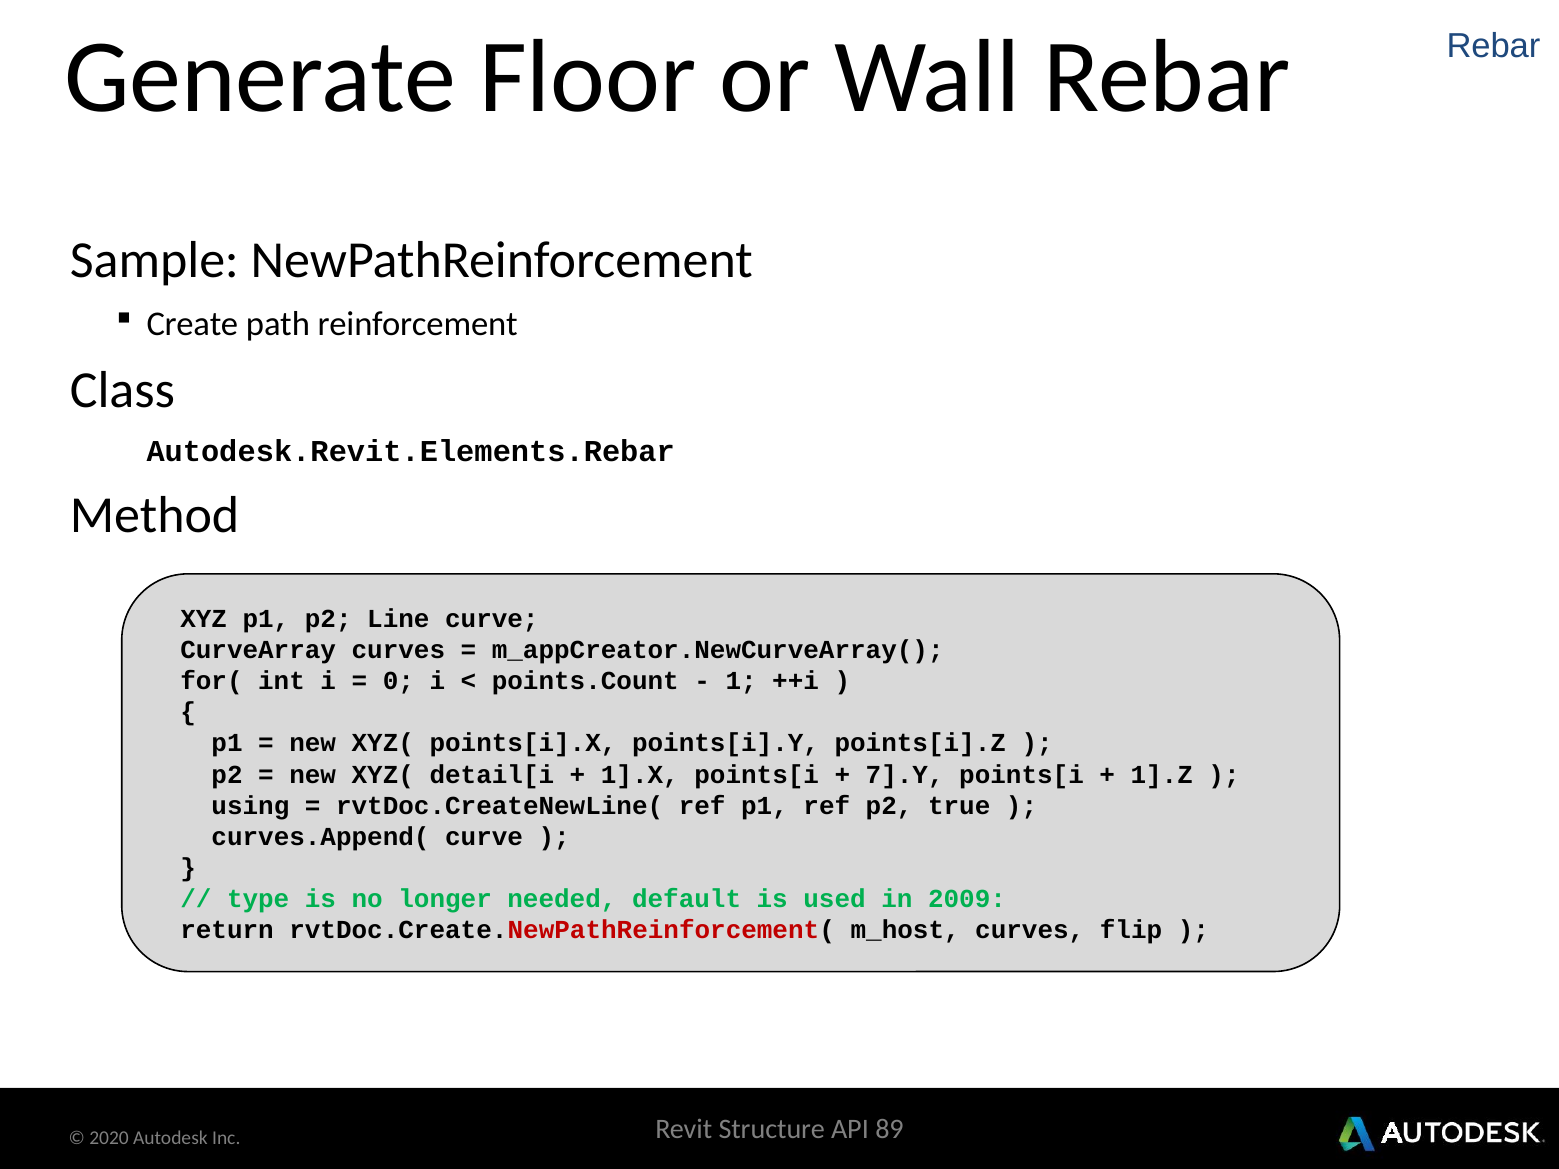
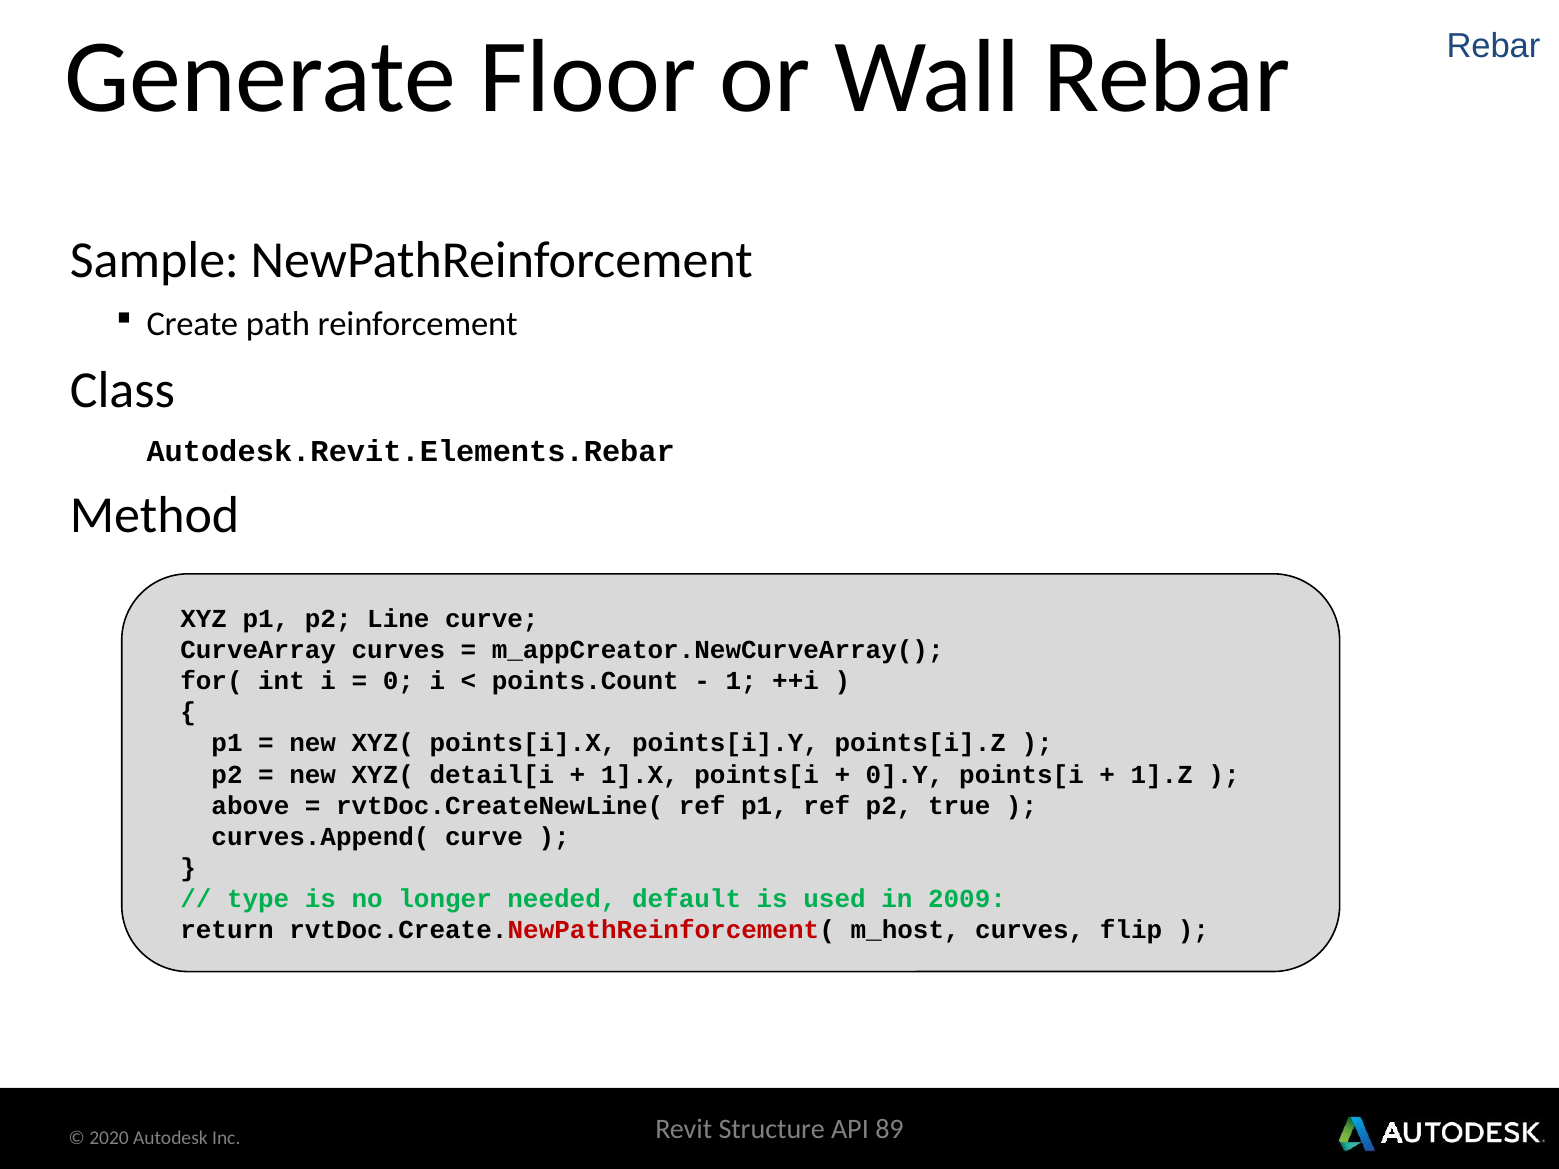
7].Y: 7].Y -> 0].Y
using: using -> above
